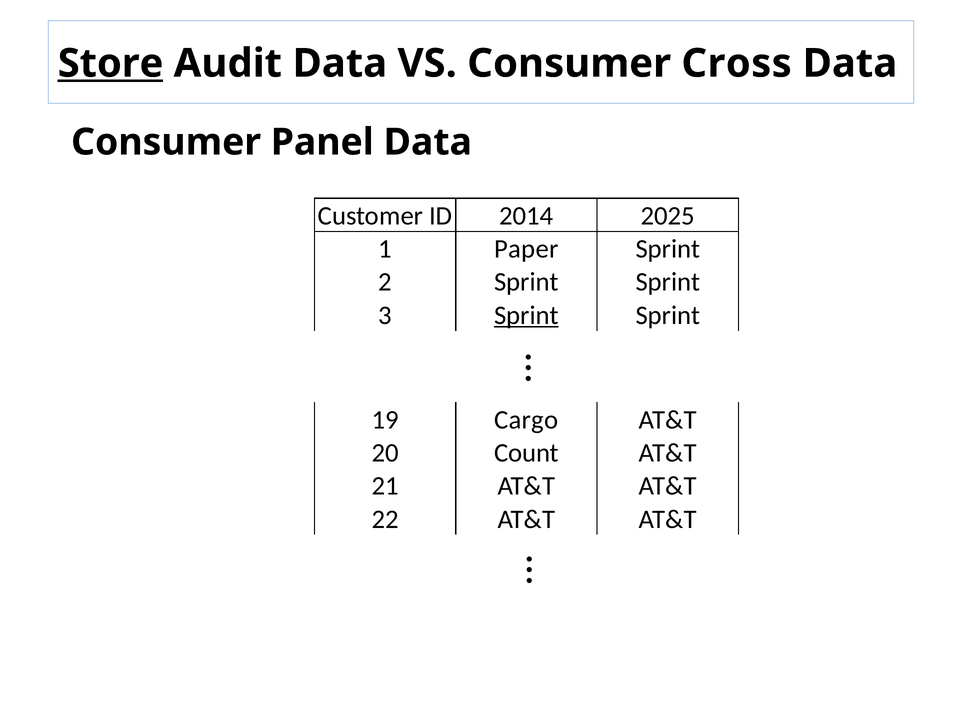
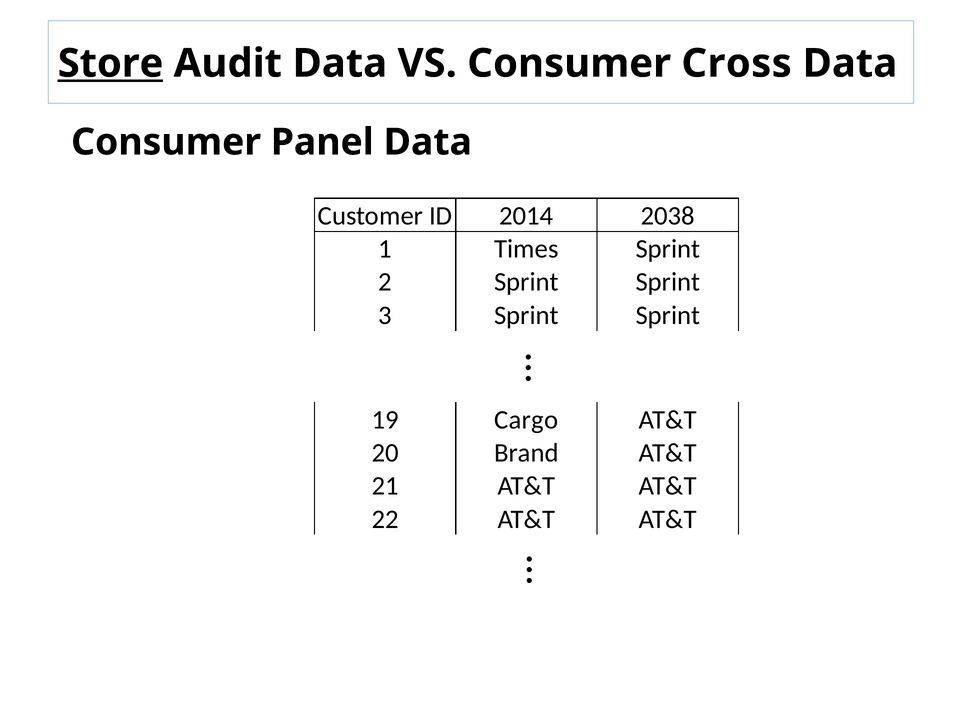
2025: 2025 -> 2038
Paper: Paper -> Times
Sprint at (526, 315) underline: present -> none
Count: Count -> Brand
